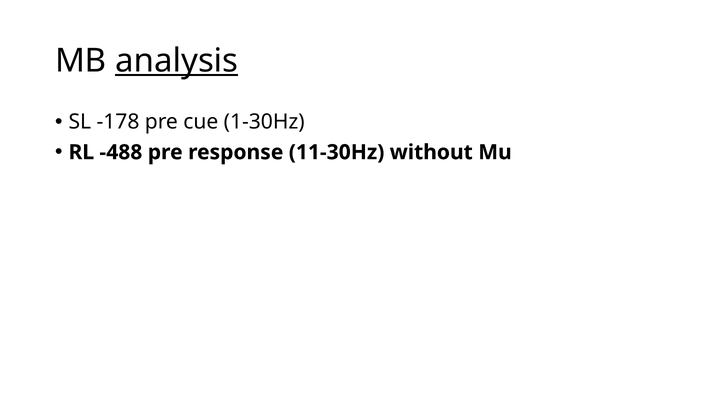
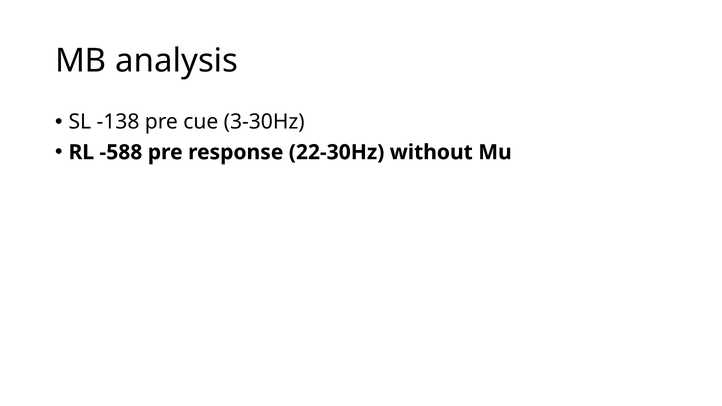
analysis underline: present -> none
-178: -178 -> -138
1-30Hz: 1-30Hz -> 3-30Hz
-488: -488 -> -588
11-30Hz: 11-30Hz -> 22-30Hz
